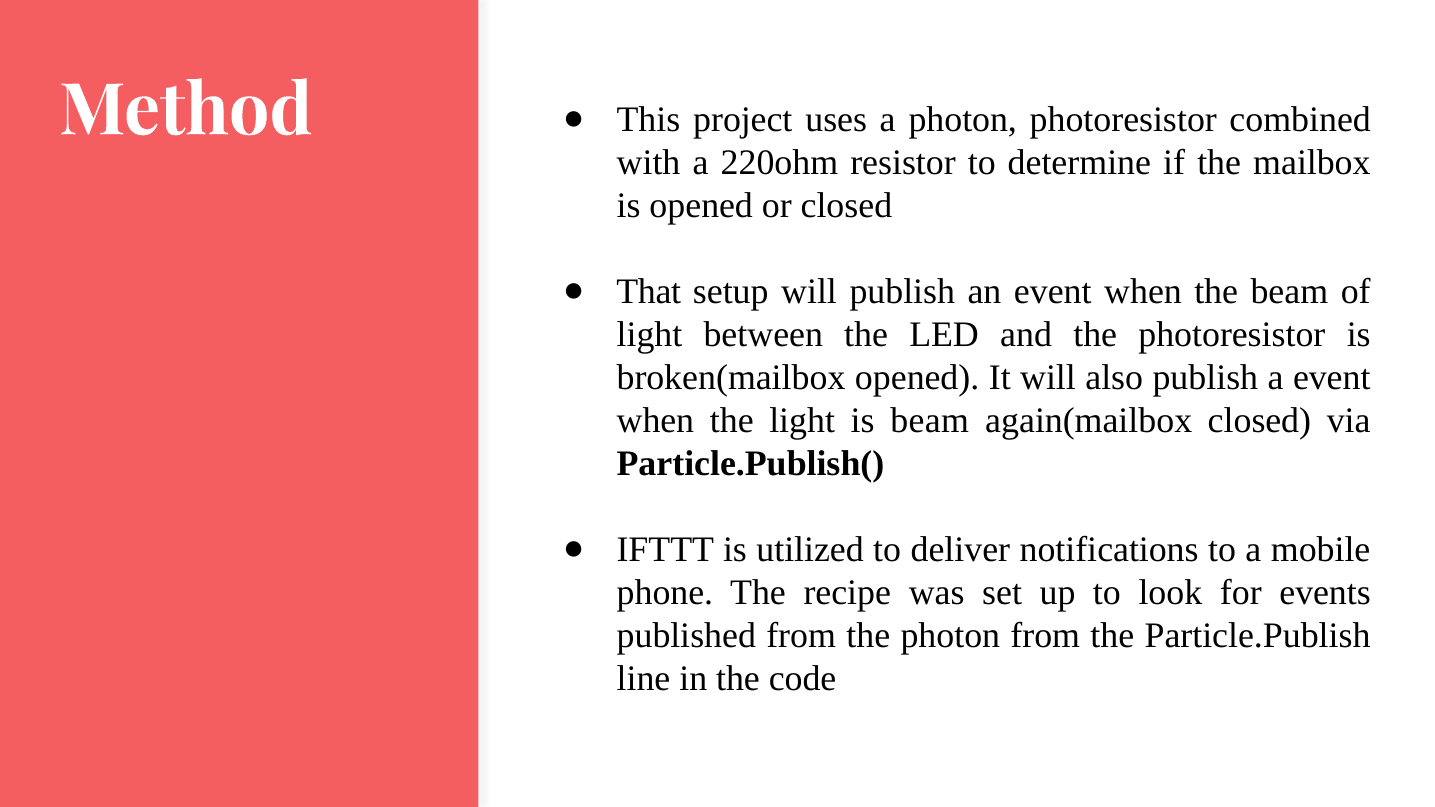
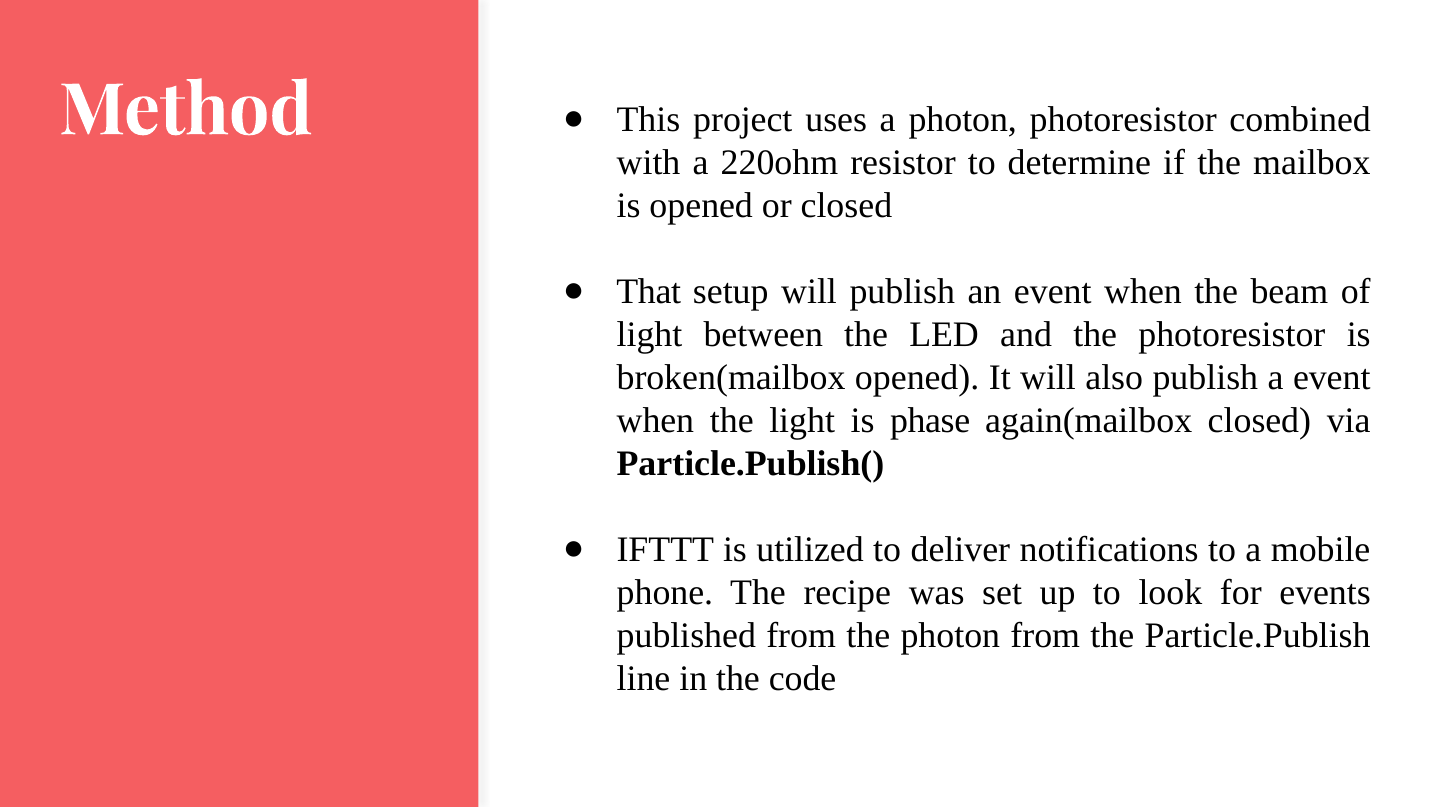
is beam: beam -> phase
